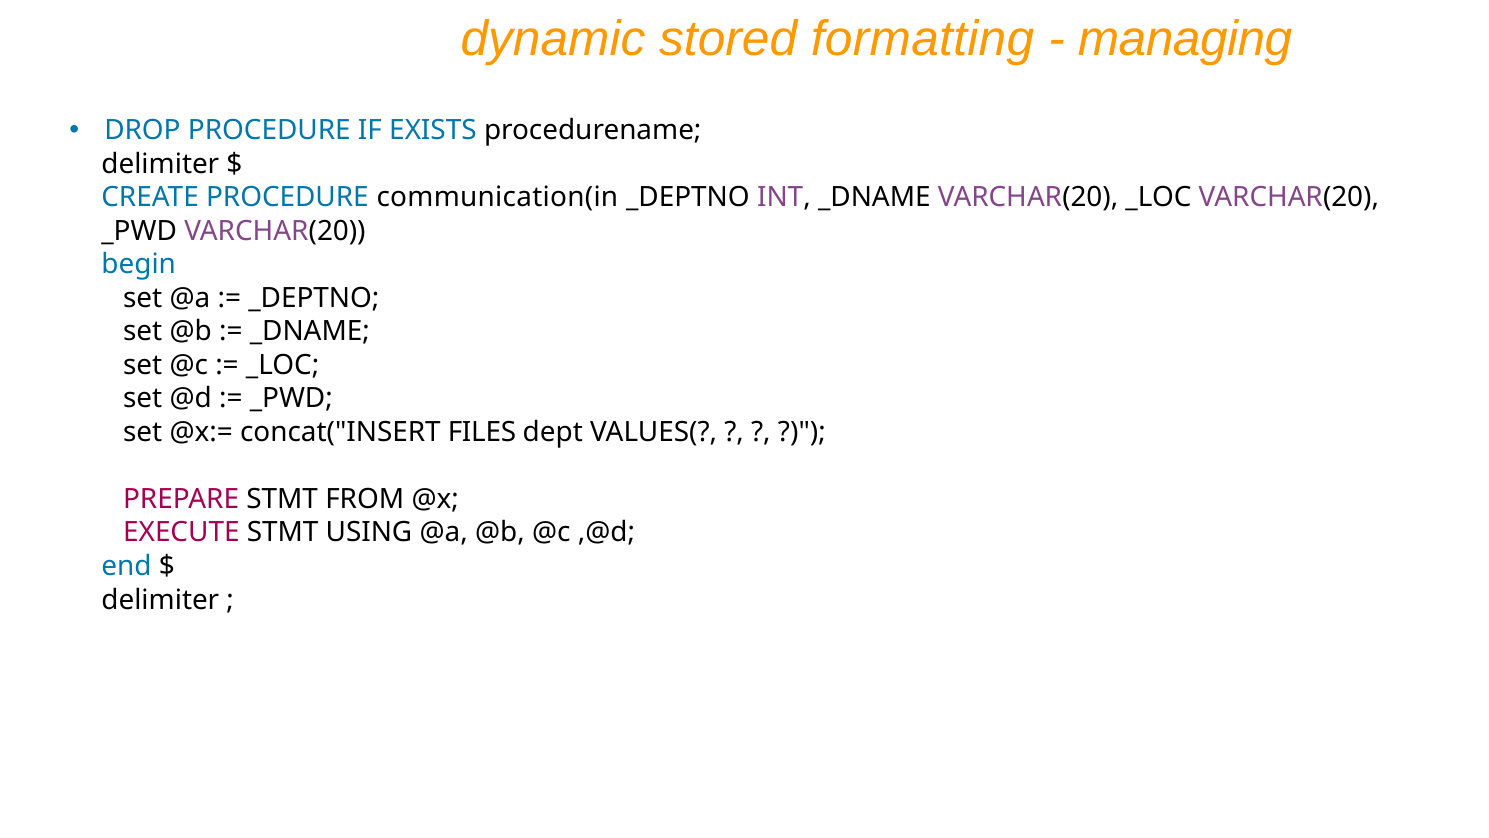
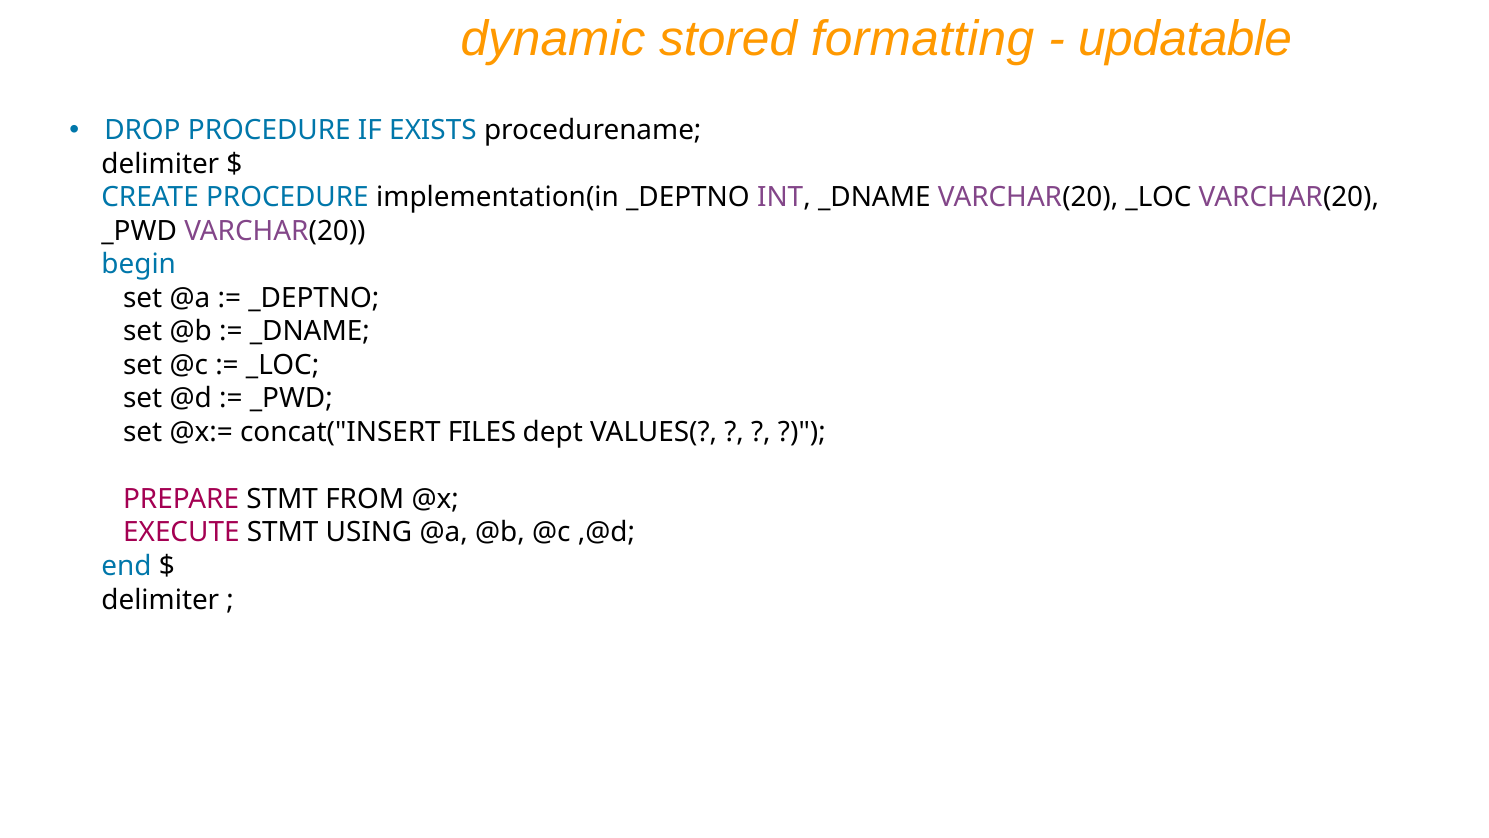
managing: managing -> updatable
communication(in: communication(in -> implementation(in
